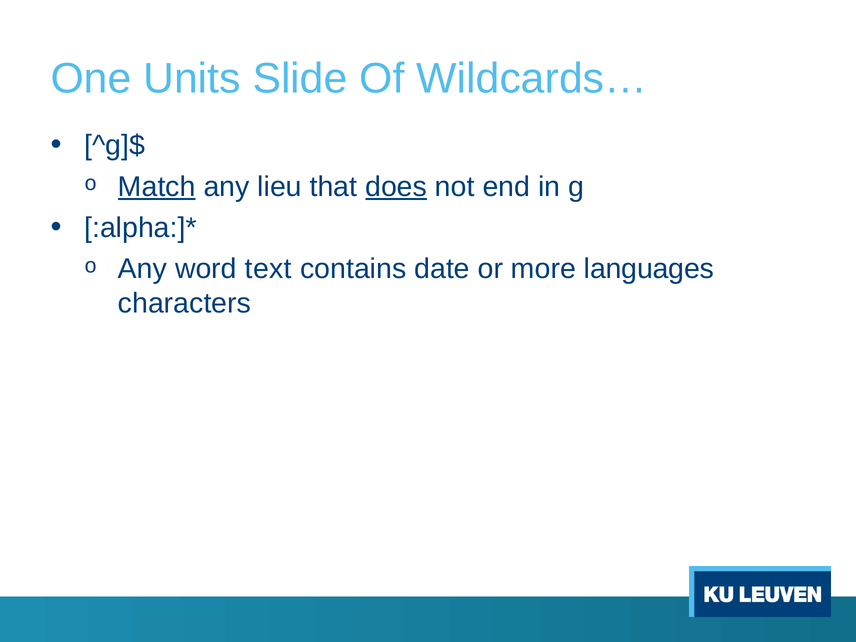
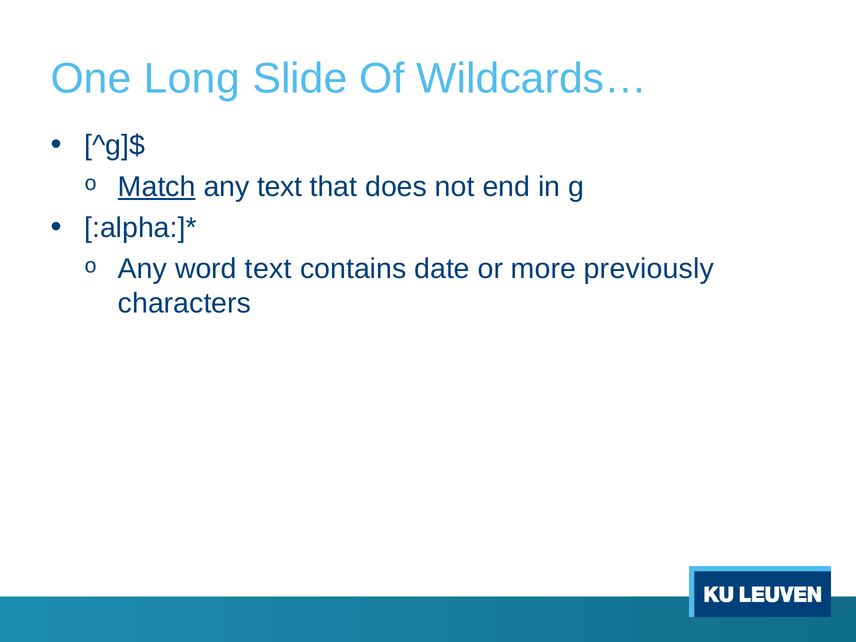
Units: Units -> Long
any lieu: lieu -> text
does underline: present -> none
languages: languages -> previously
